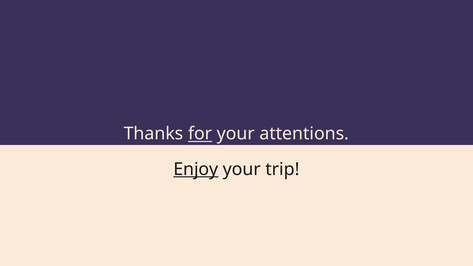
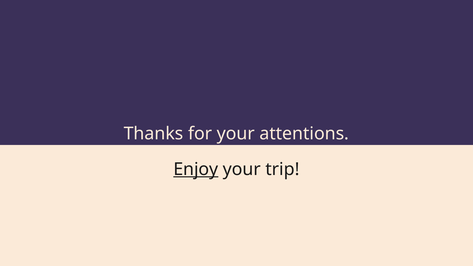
for underline: present -> none
